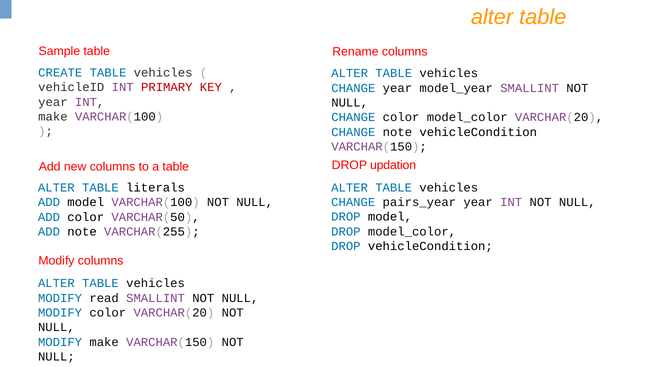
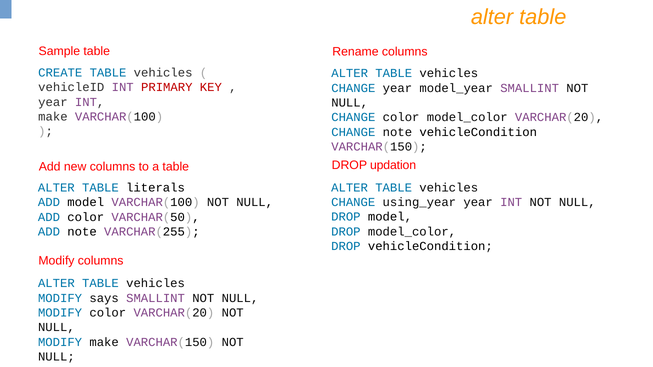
pairs_year: pairs_year -> using_year
read: read -> says
